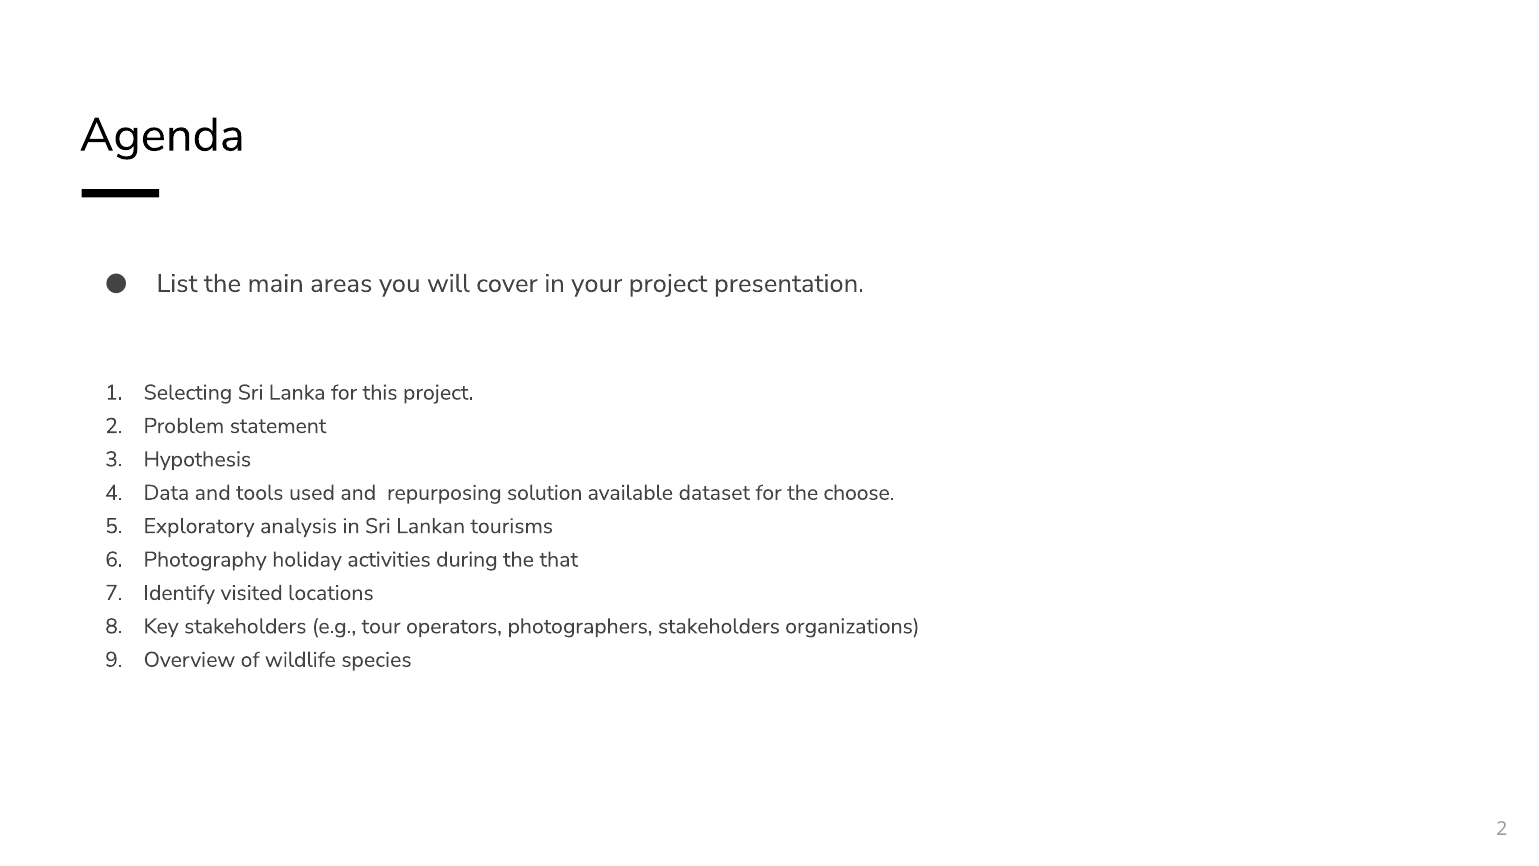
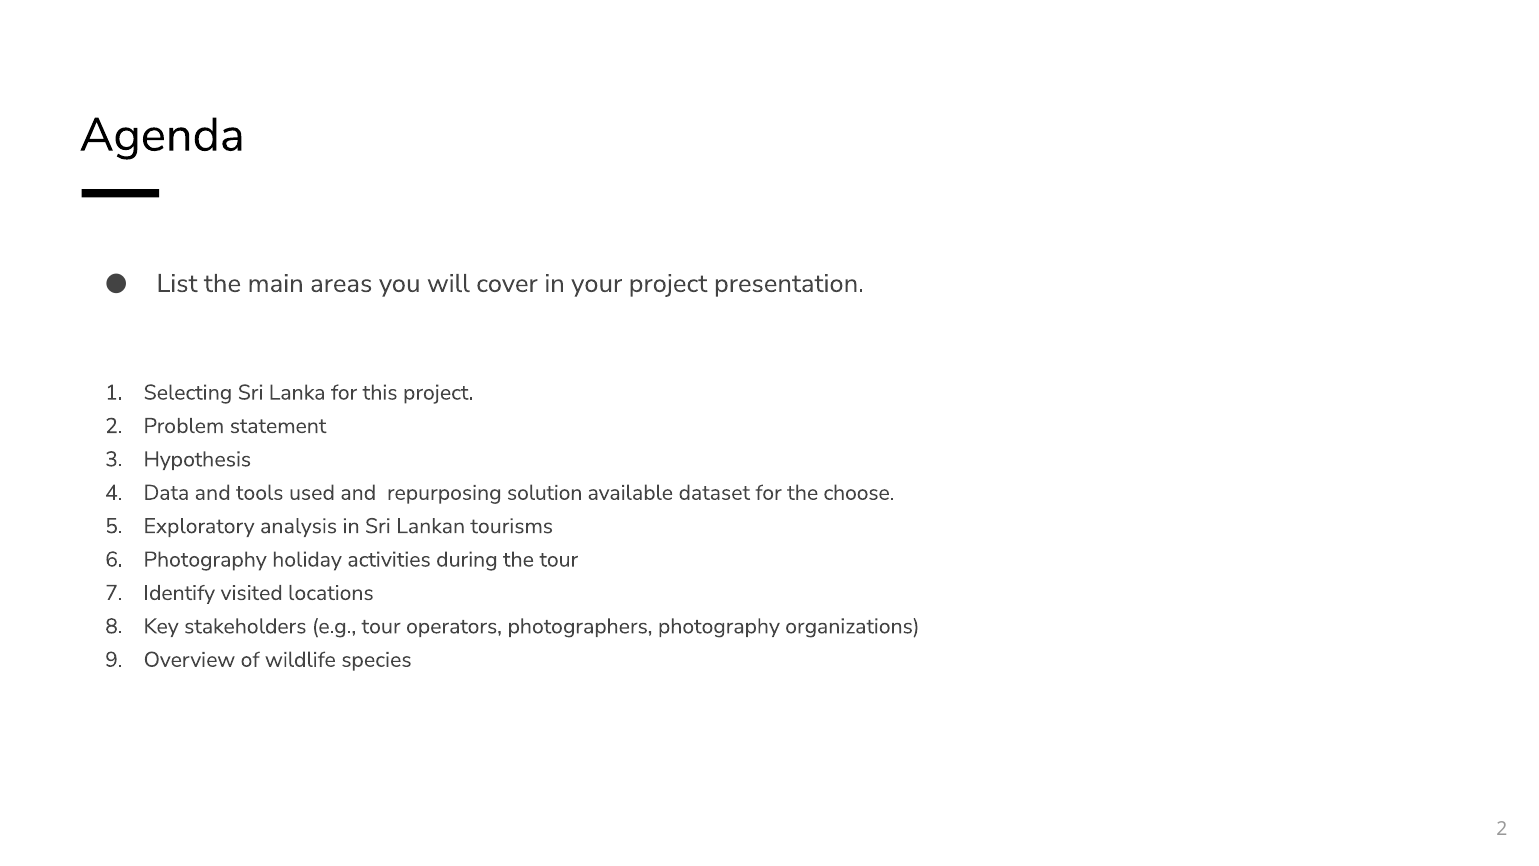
the that: that -> tour
photographers stakeholders: stakeholders -> photography
